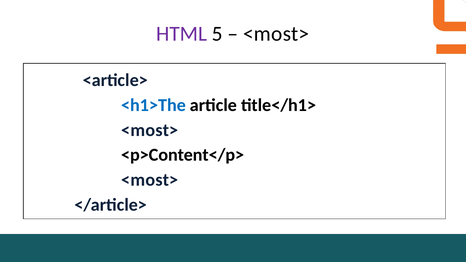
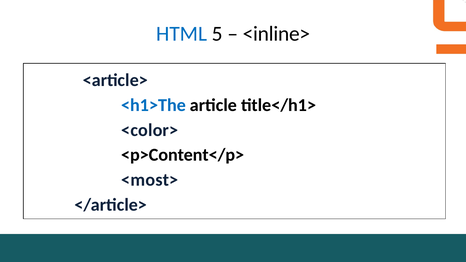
HTML colour: purple -> blue
<most> at (276, 34): <most> -> <inline>
<most> at (150, 130): <most> -> <color>
